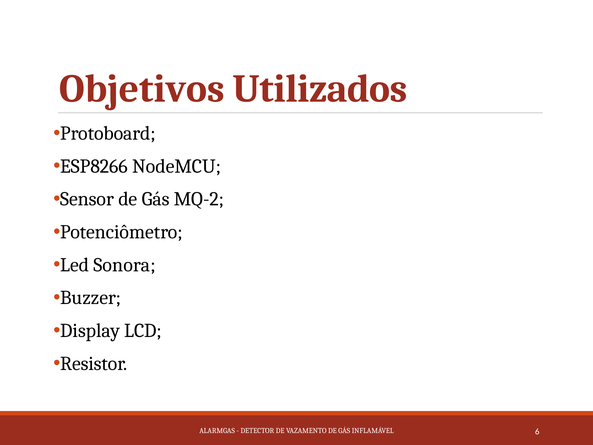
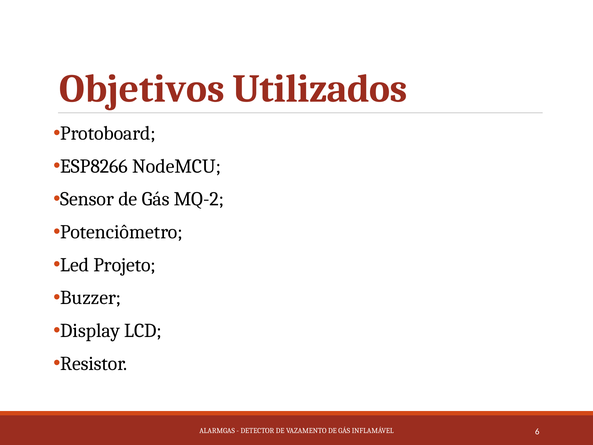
Sonora: Sonora -> Projeto
